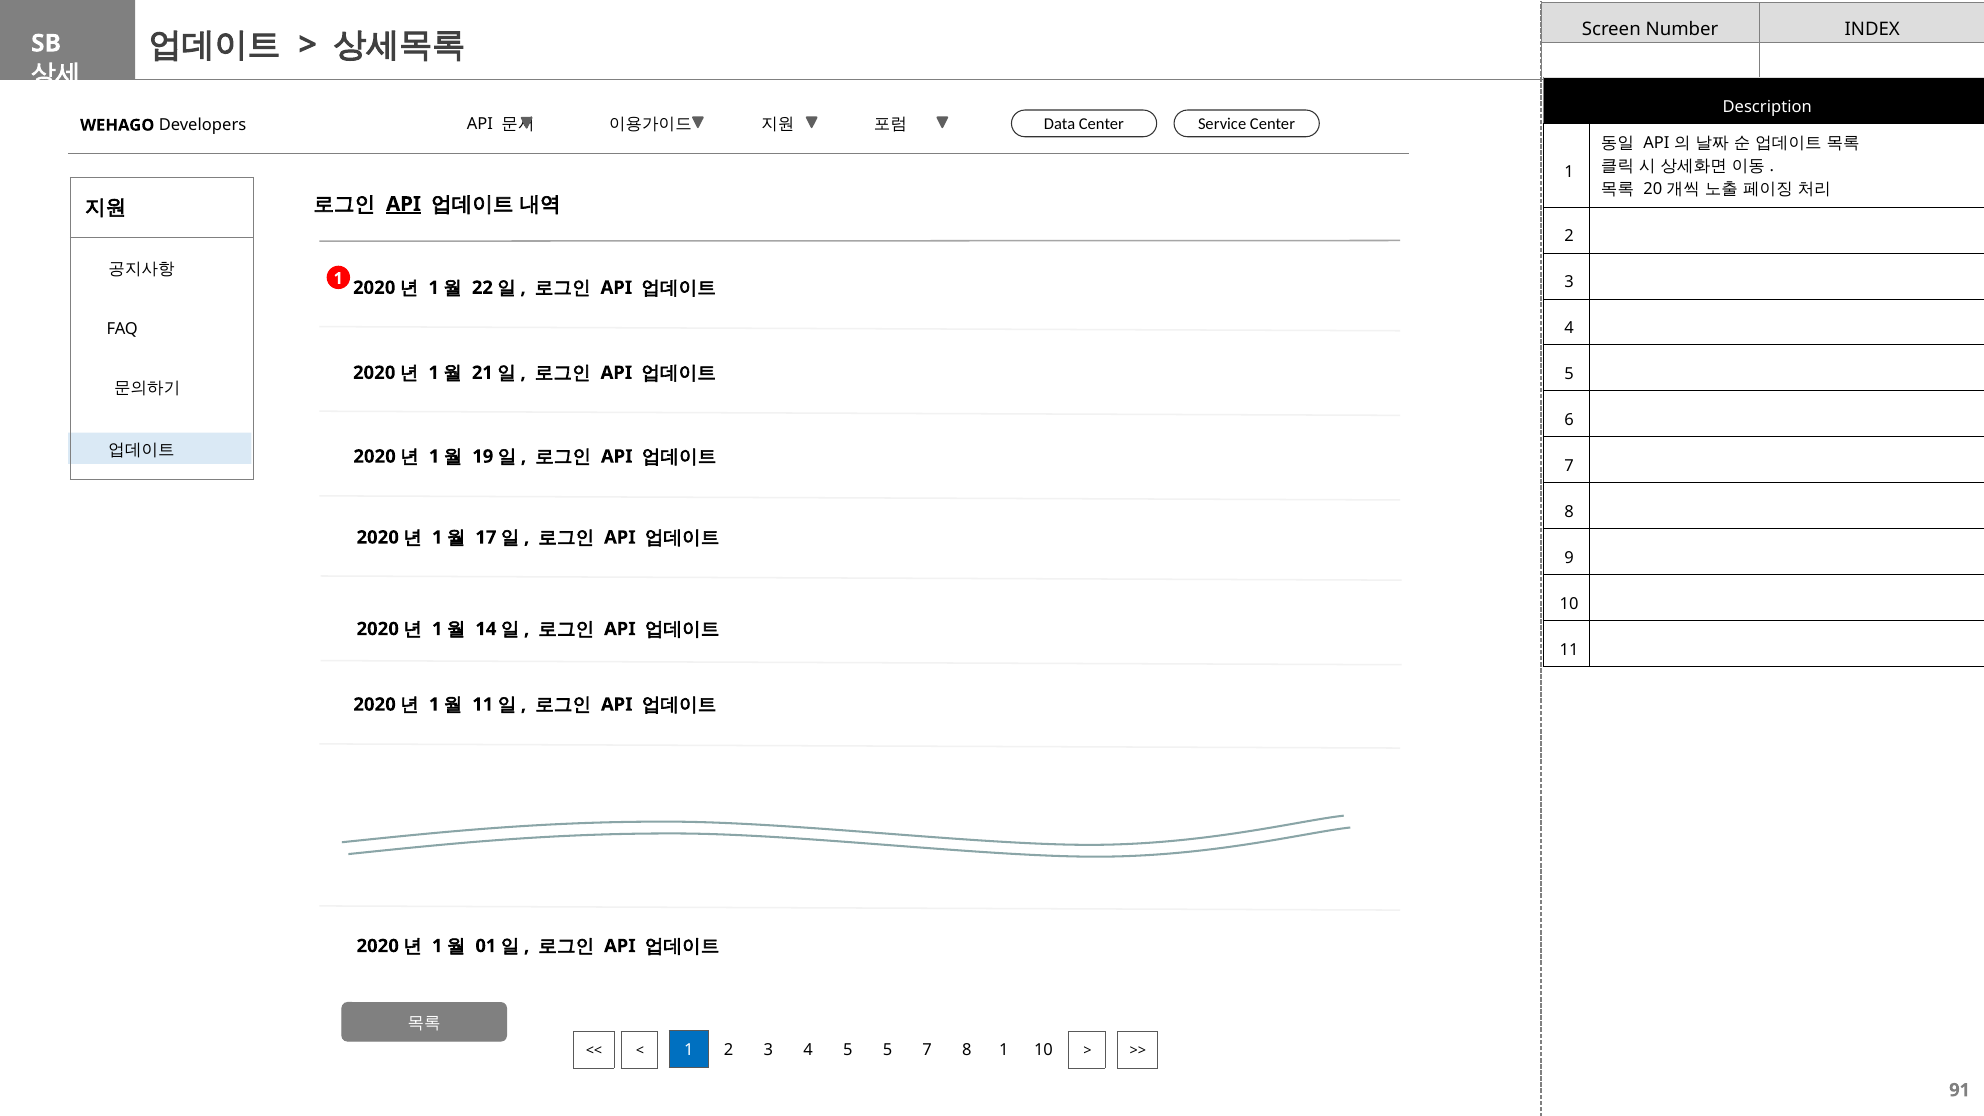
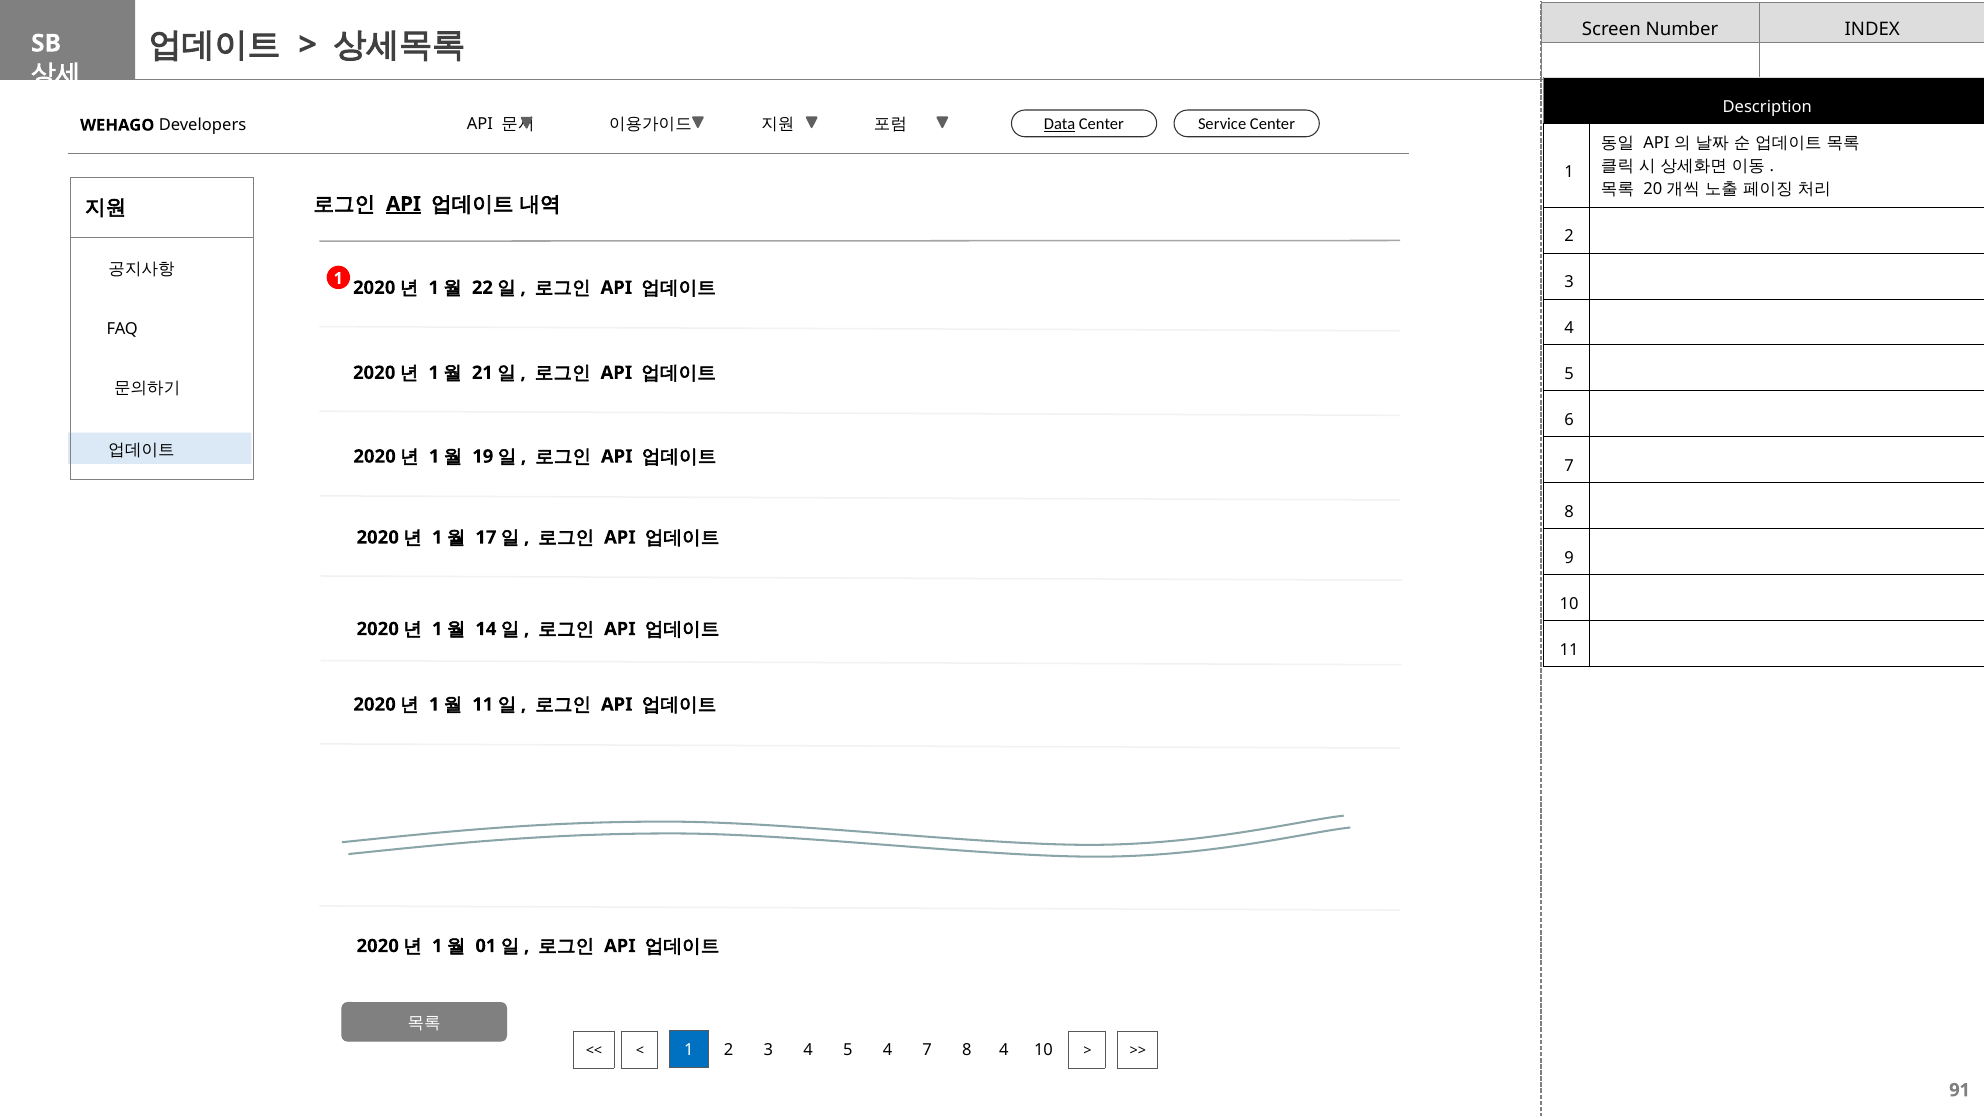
Data underline: none -> present
5 5: 5 -> 4
8 1: 1 -> 4
